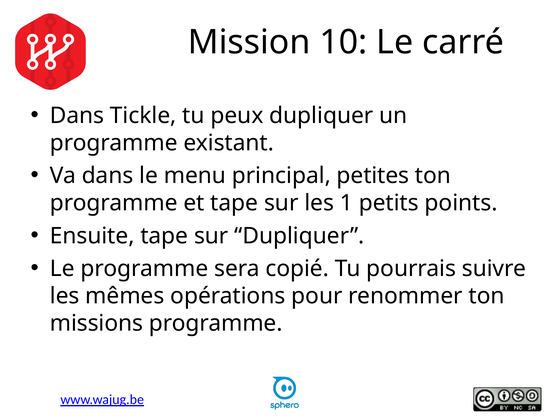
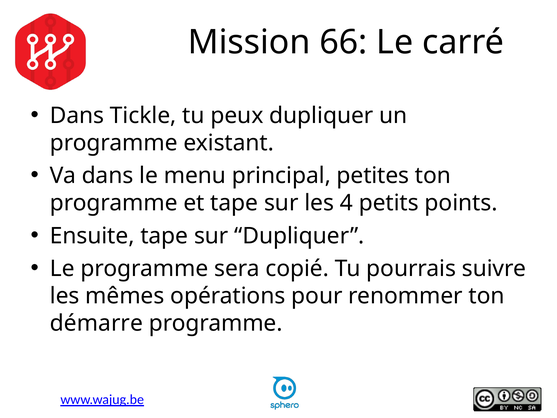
10: 10 -> 66
1: 1 -> 4
missions: missions -> démarre
